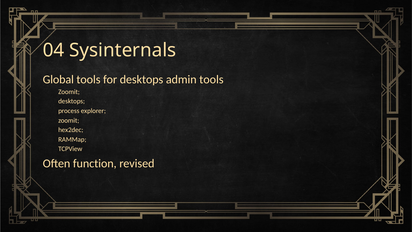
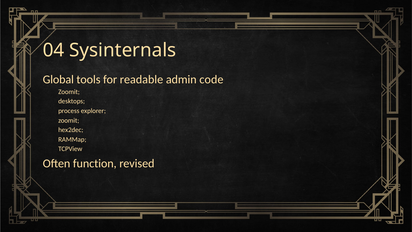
for desktops: desktops -> readable
admin tools: tools -> code
